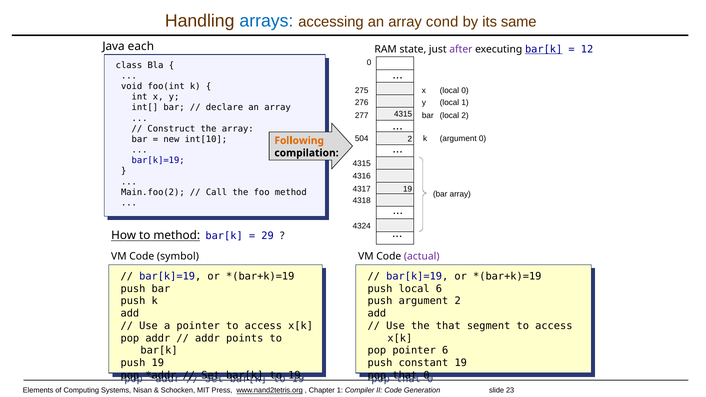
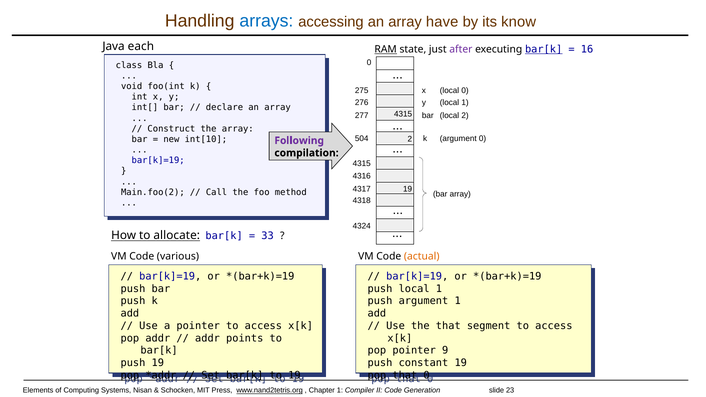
cond: cond -> have
same: same -> know
RAM underline: none -> present
12: 12 -> 16
Following colour: orange -> purple
to method: method -> allocate
29: 29 -> 33
symbol: symbol -> various
actual colour: purple -> orange
6 at (439, 289): 6 -> 1
2 at (458, 301): 2 -> 1
6 at (445, 351): 6 -> 9
